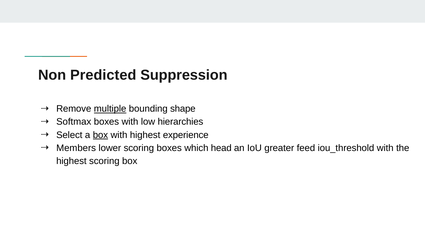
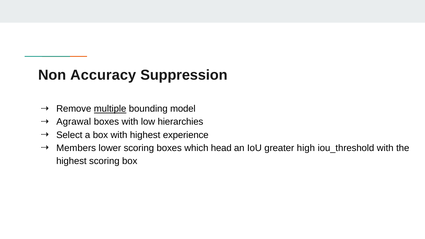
Predicted: Predicted -> Accuracy
shape: shape -> model
Softmax: Softmax -> Agrawal
box at (100, 135) underline: present -> none
feed: feed -> high
